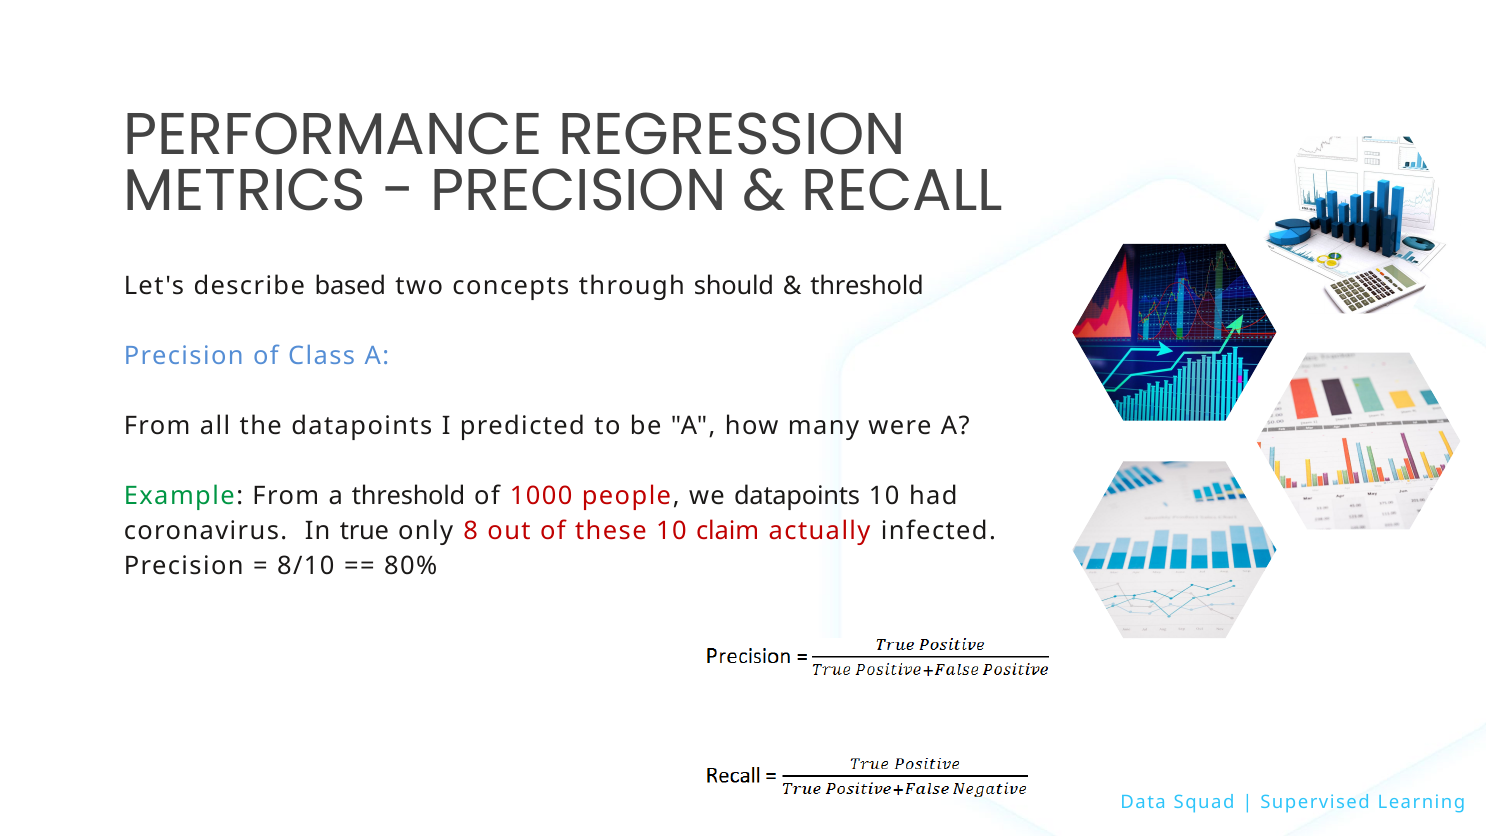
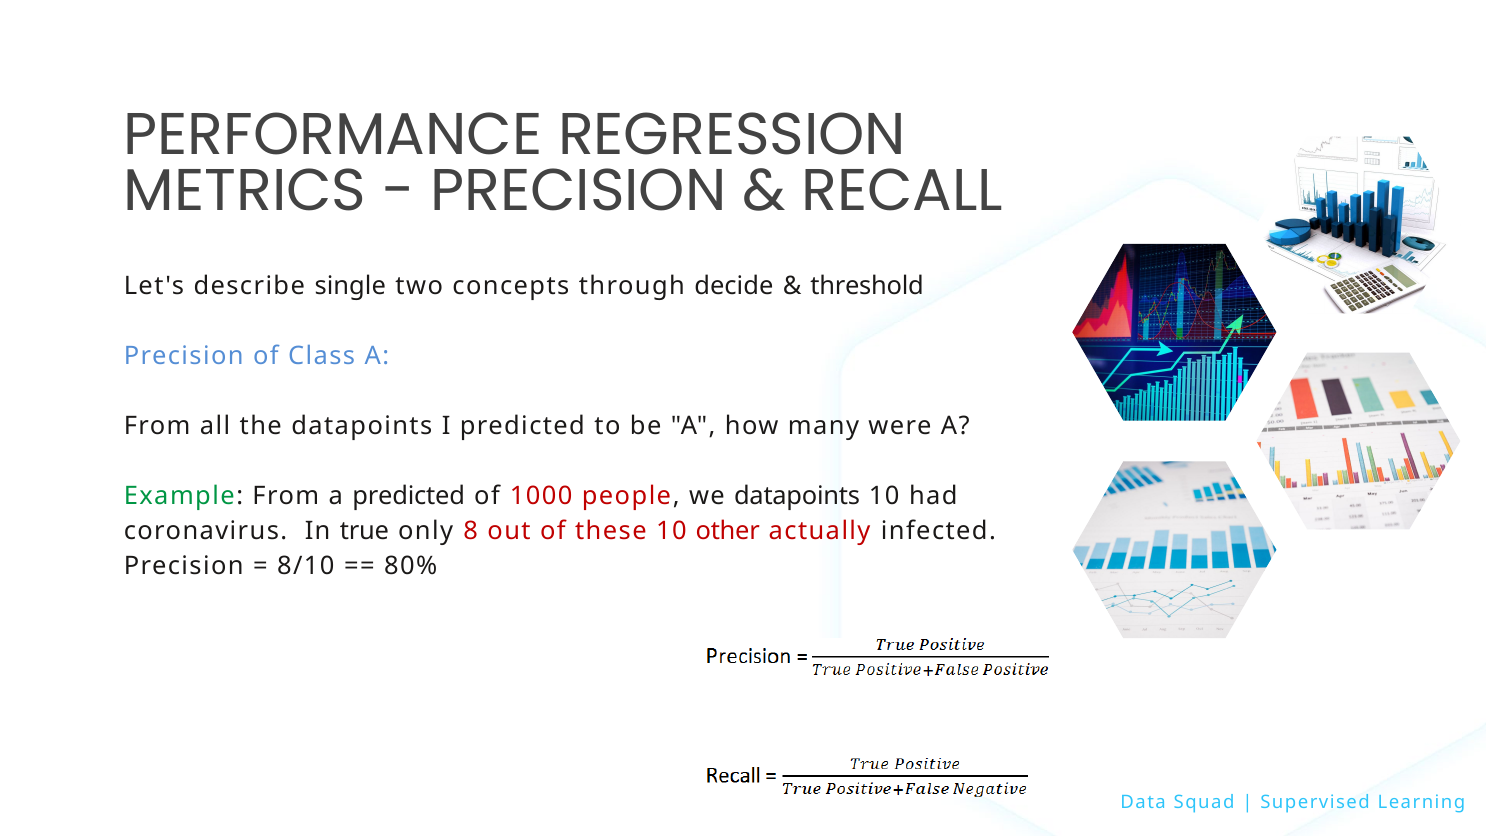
based: based -> single
should: should -> decide
a threshold: threshold -> predicted
claim: claim -> other
